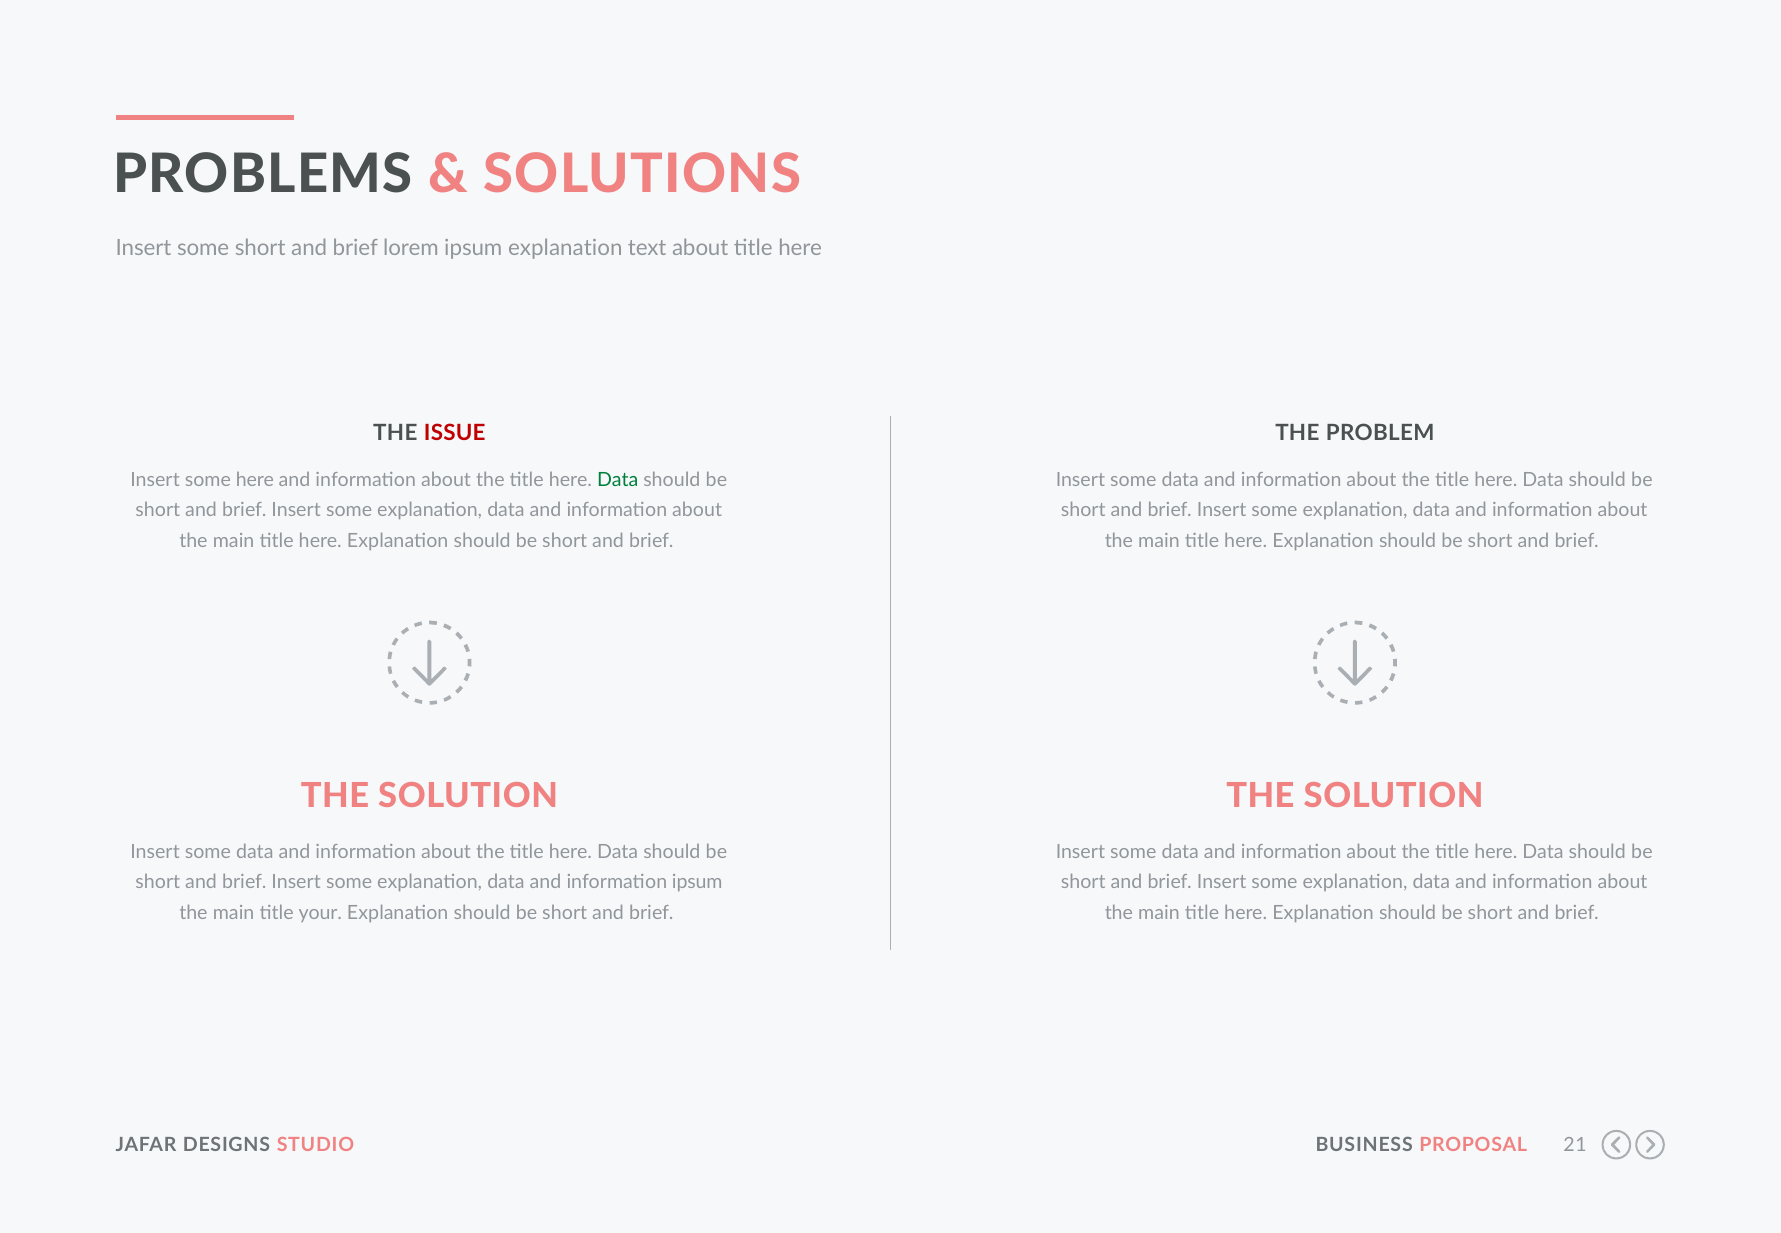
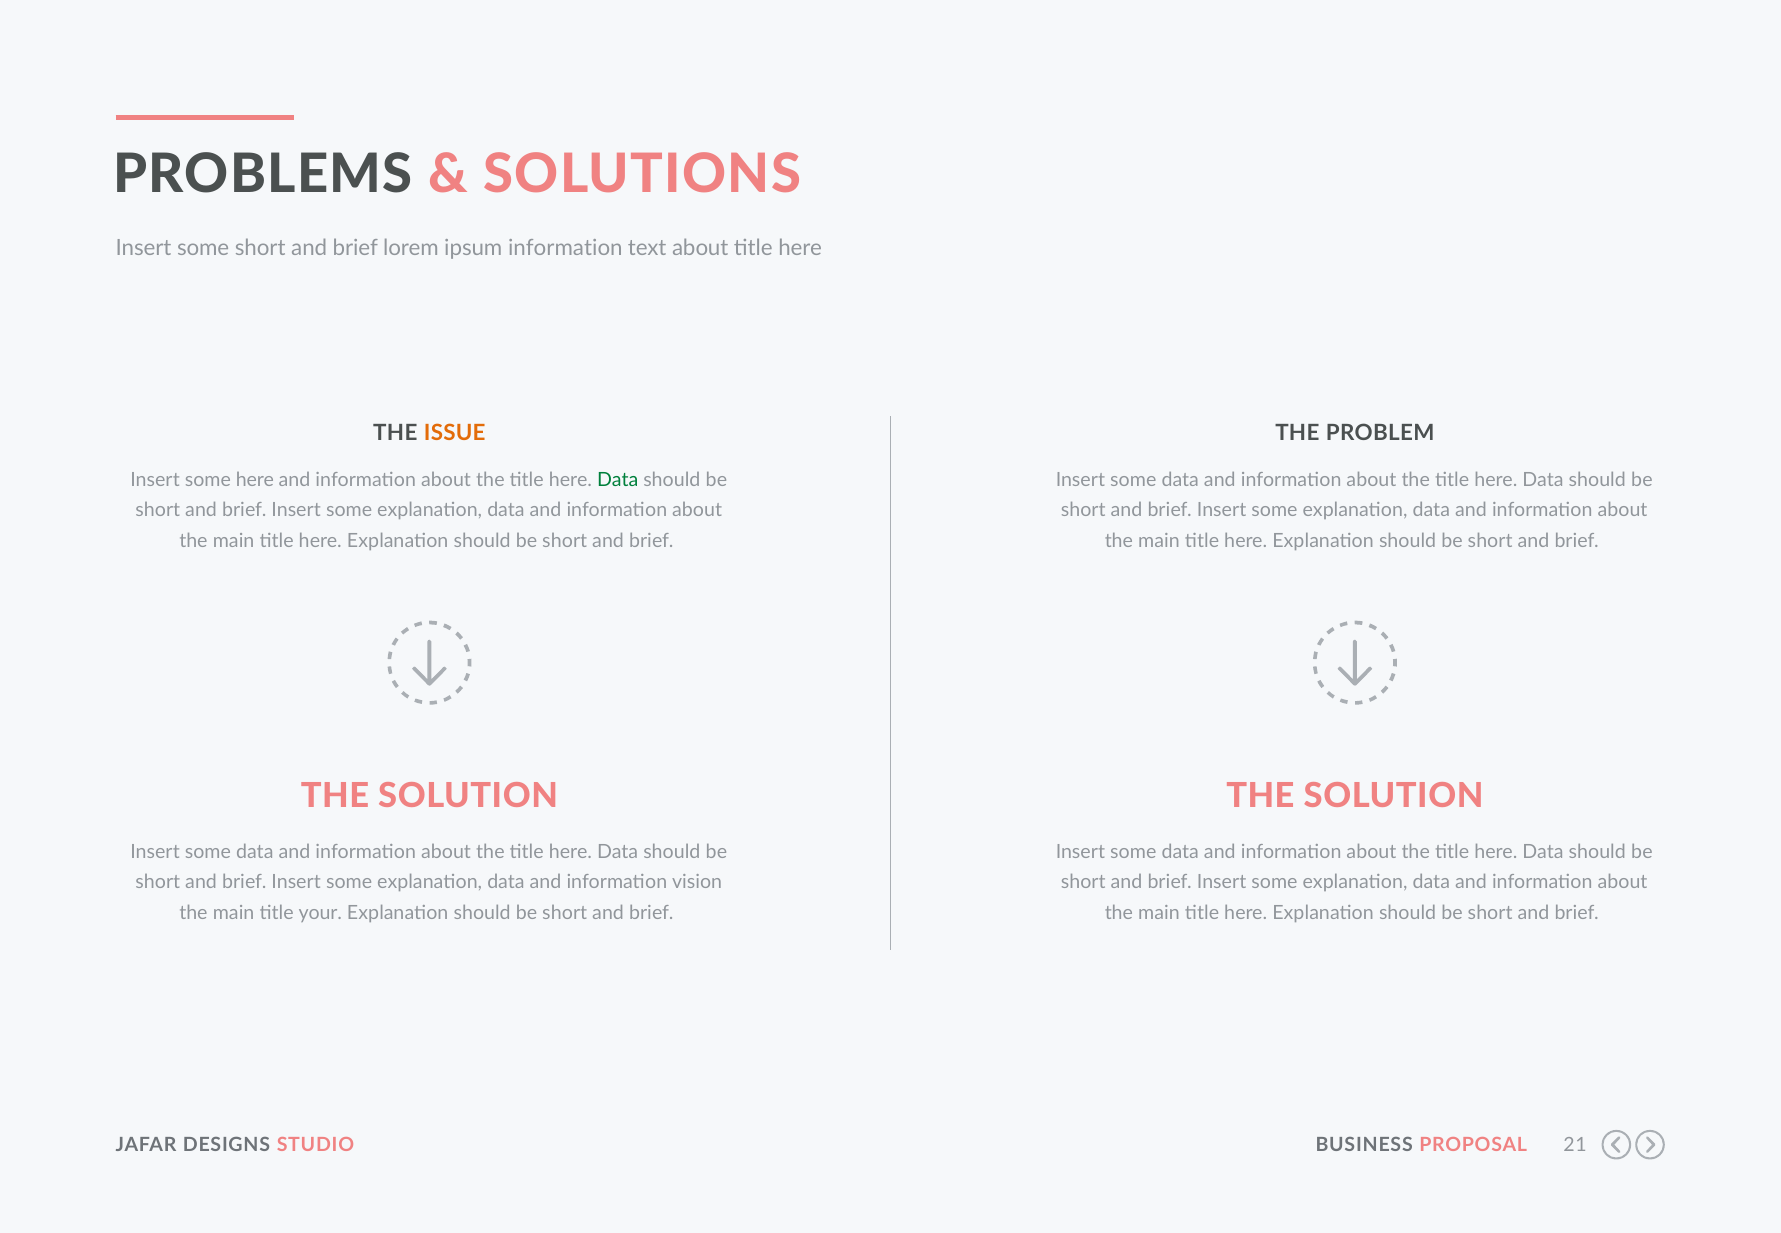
ipsum explanation: explanation -> information
ISSUE colour: red -> orange
information ipsum: ipsum -> vision
